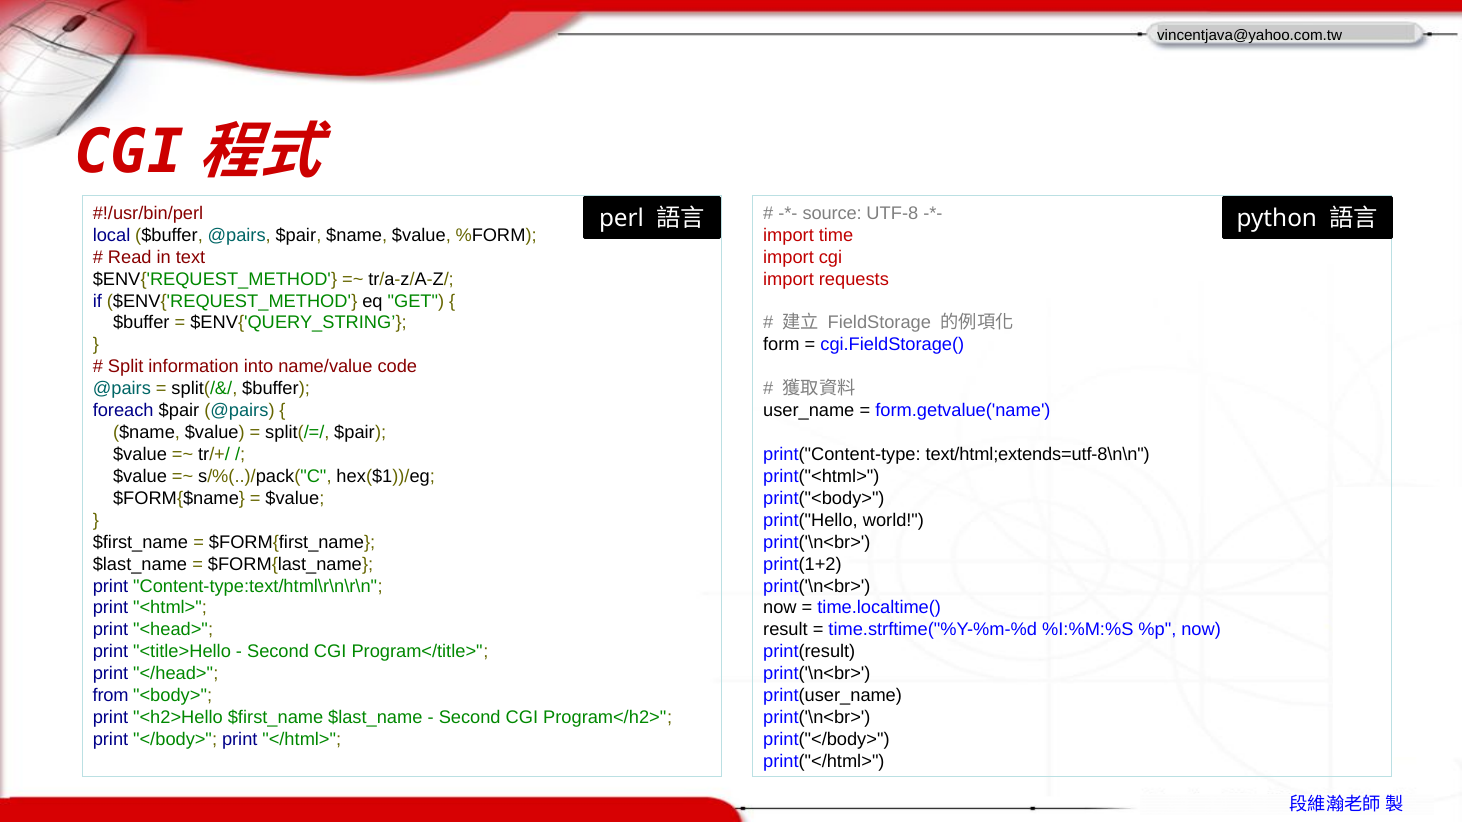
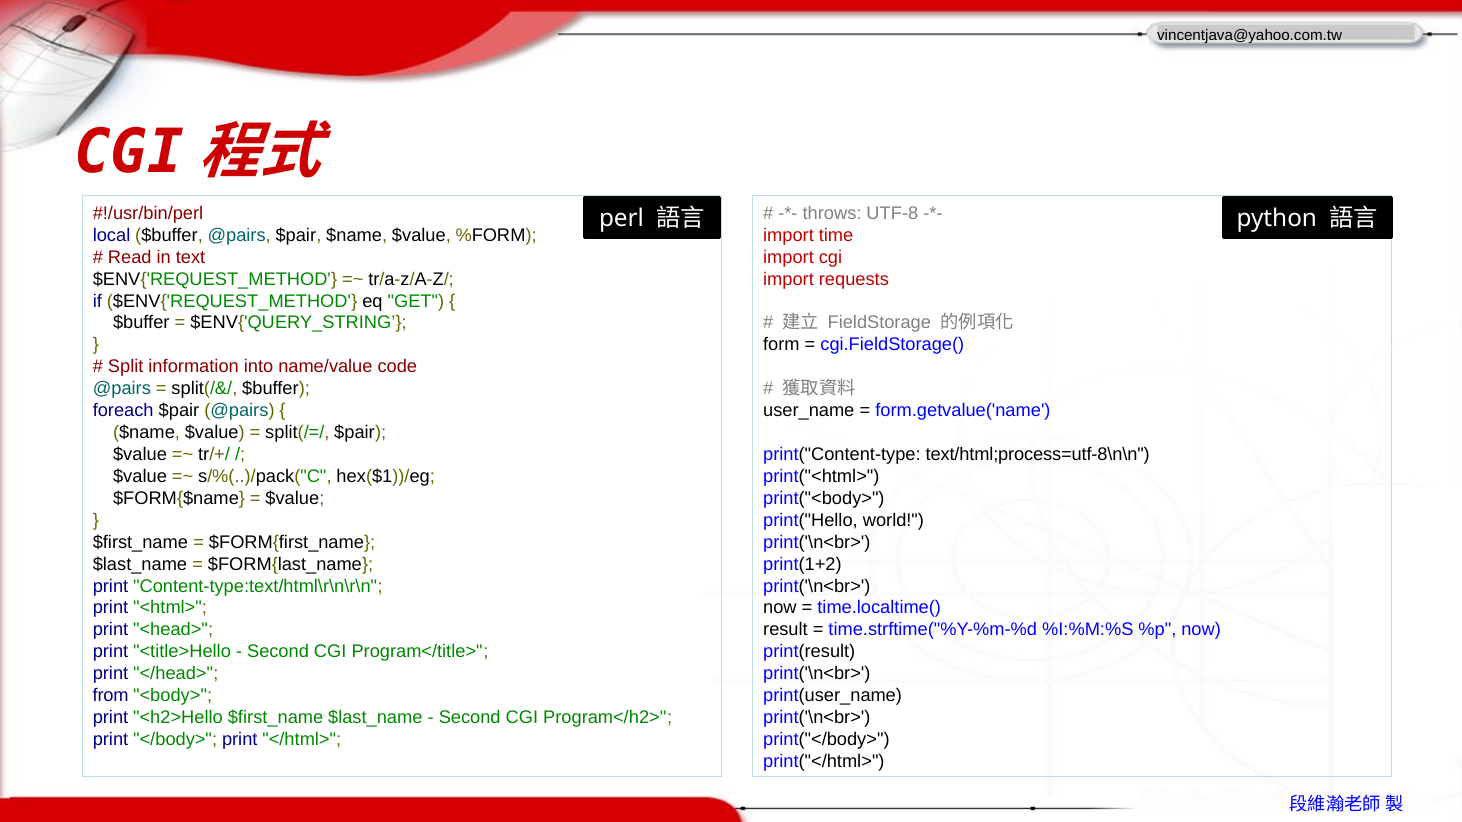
source: source -> throws
text/html;extends=utf-8\n\n: text/html;extends=utf-8\n\n -> text/html;process=utf-8\n\n
